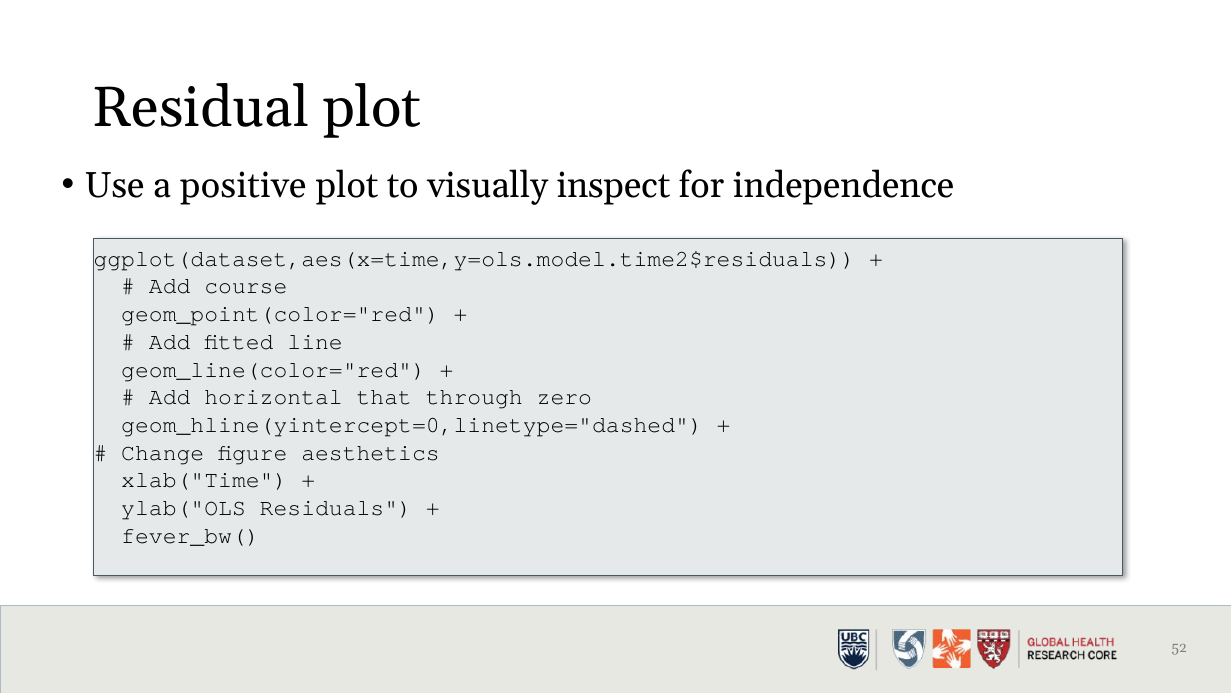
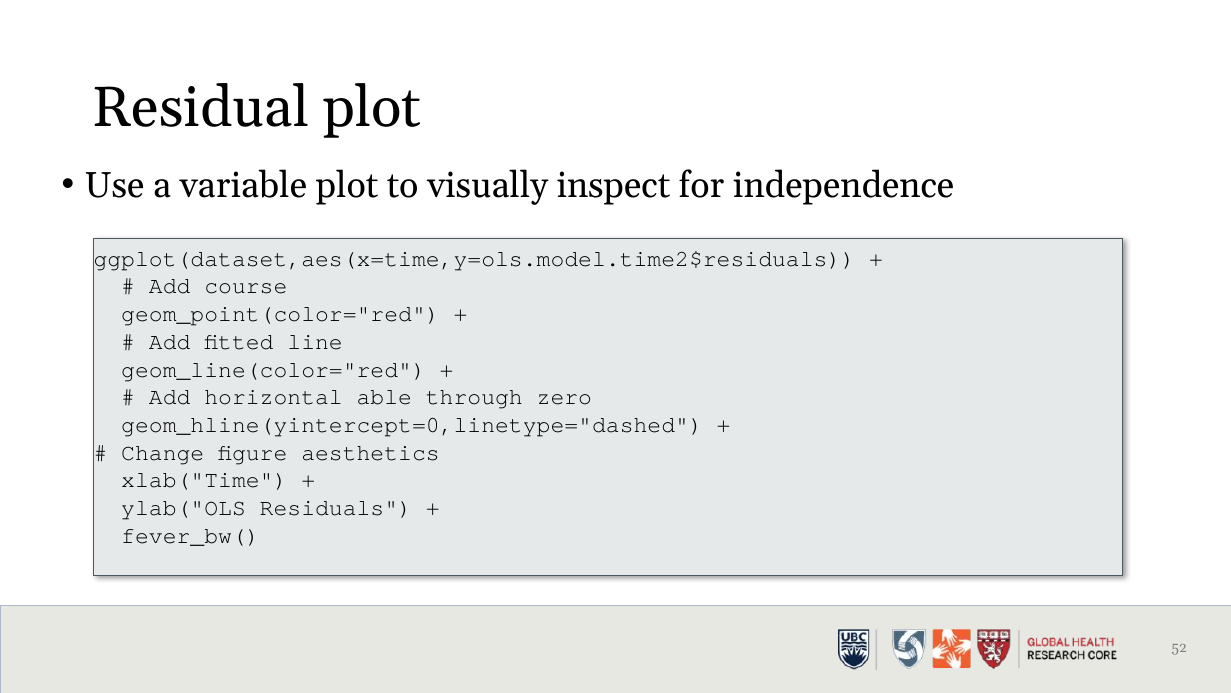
positive: positive -> variable
that: that -> able
